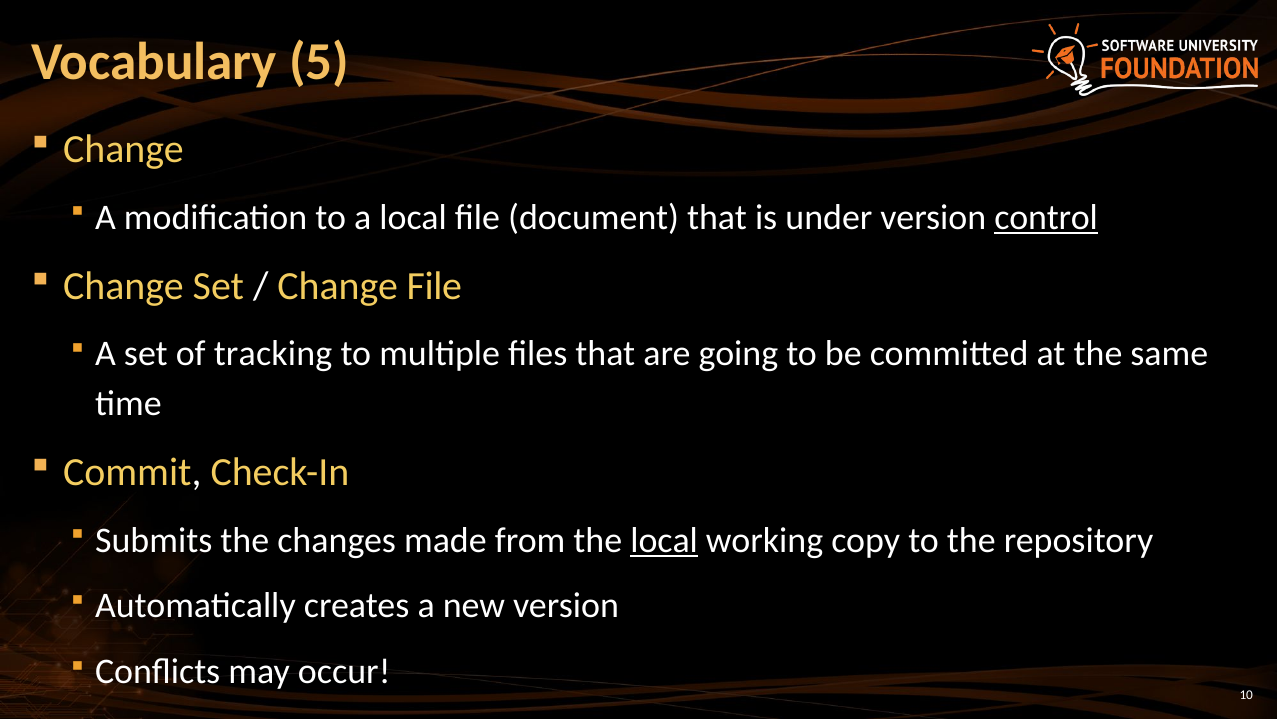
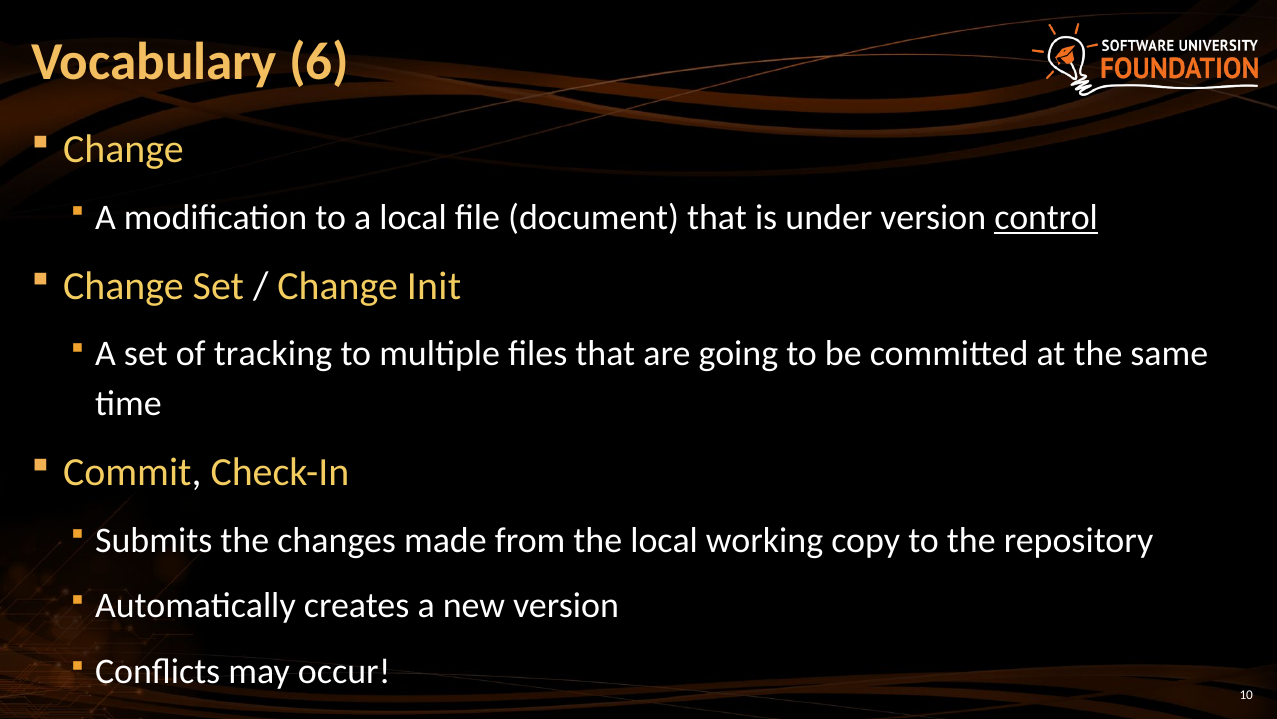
5: 5 -> 6
Change File: File -> Init
local at (664, 540) underline: present -> none
